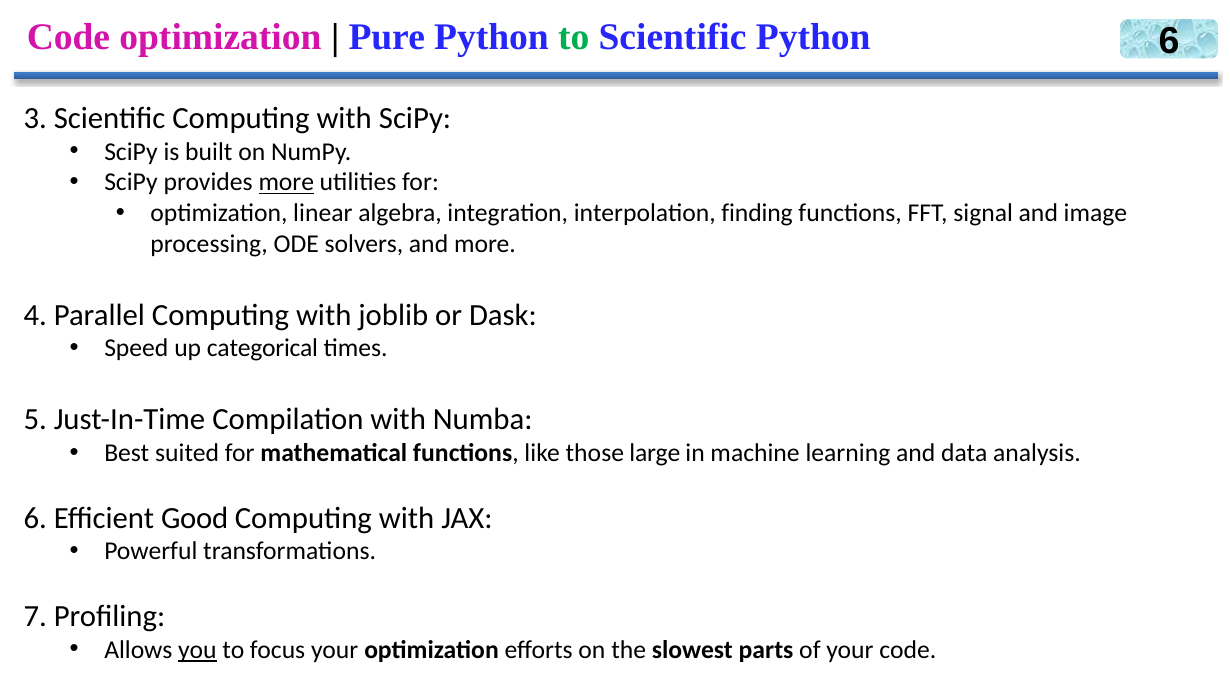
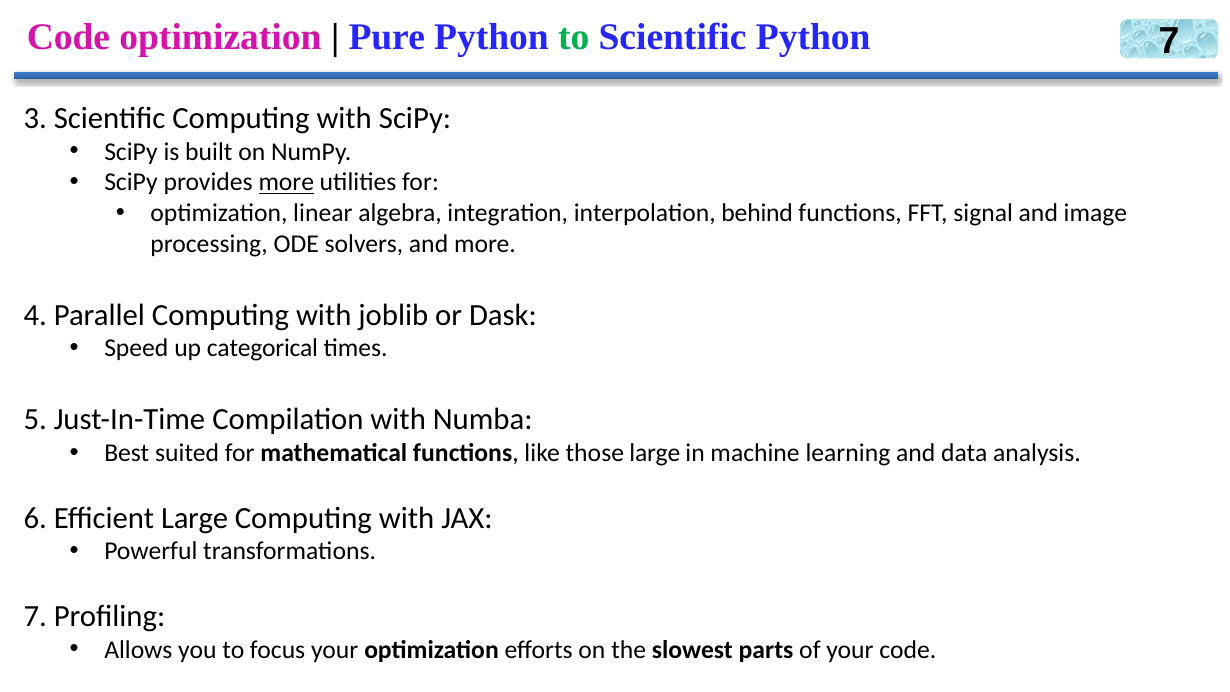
Python 6: 6 -> 7
finding: finding -> behind
Efficient Good: Good -> Large
you underline: present -> none
